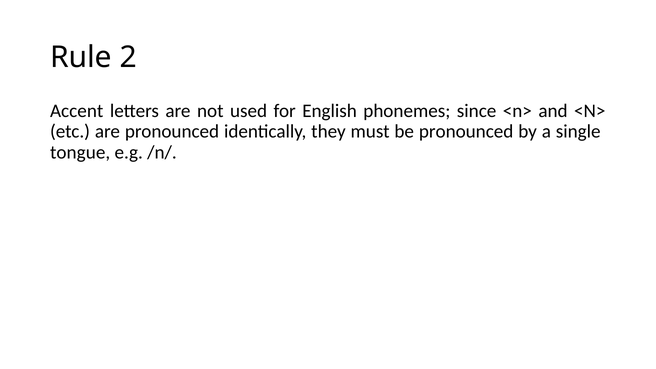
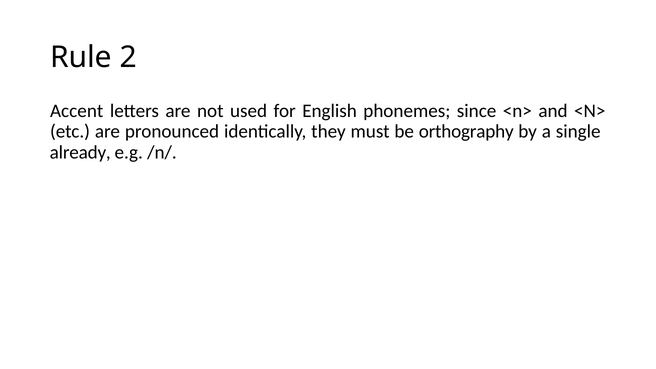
be pronounced: pronounced -> orthography
tongue: tongue -> already
